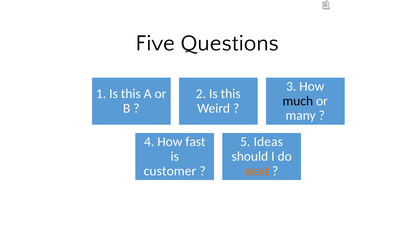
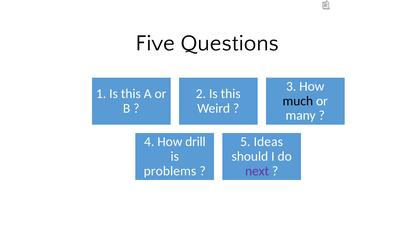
fast: fast -> drill
customer: customer -> problems
next colour: orange -> purple
